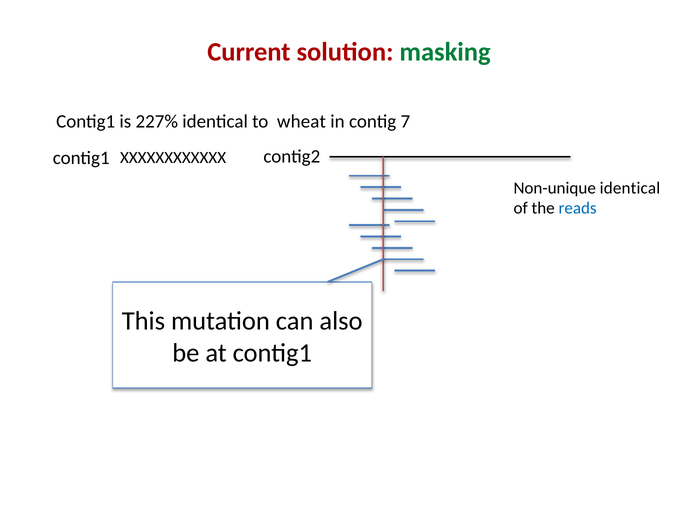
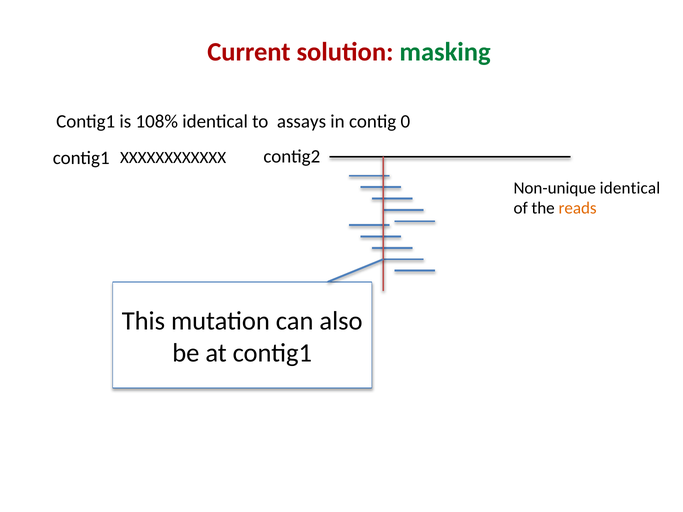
227%: 227% -> 108%
wheat: wheat -> assays
7: 7 -> 0
reads colour: blue -> orange
